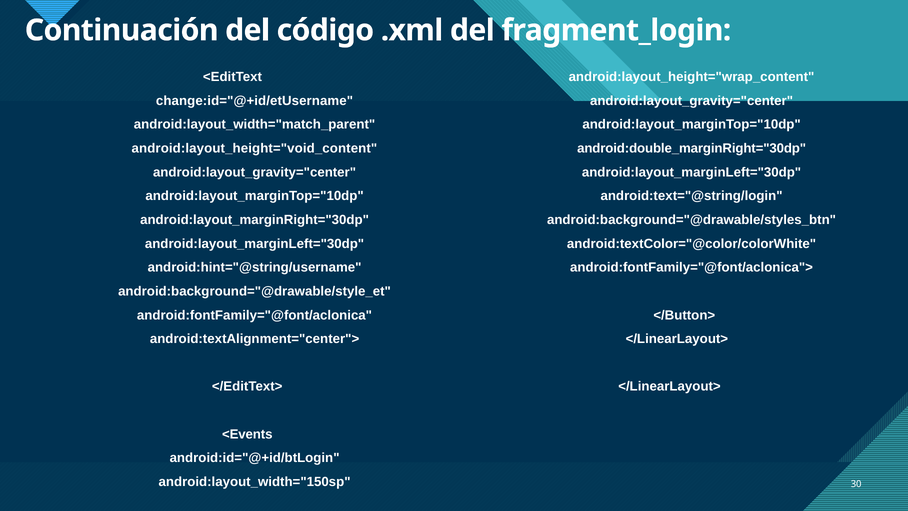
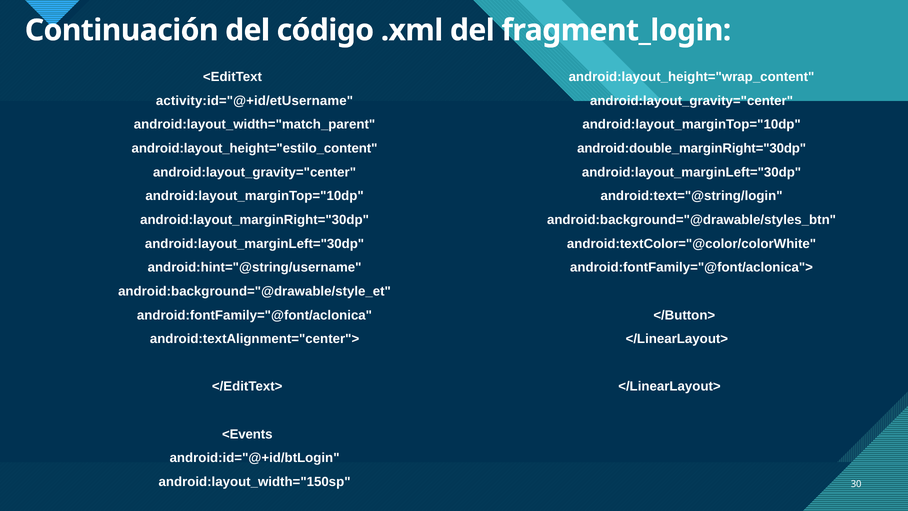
change:id="@+id/etUsername: change:id="@+id/etUsername -> activity:id="@+id/etUsername
android:layout_height="void_content: android:layout_height="void_content -> android:layout_height="estilo_content
